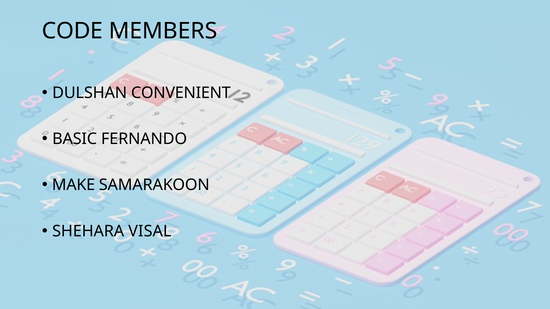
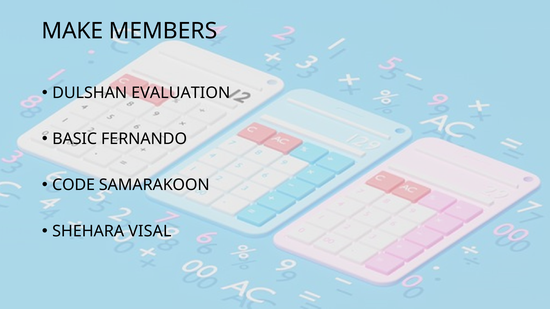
CODE: CODE -> MAKE
CONVENIENT: CONVENIENT -> EVALUATION
MAKE: MAKE -> CODE
